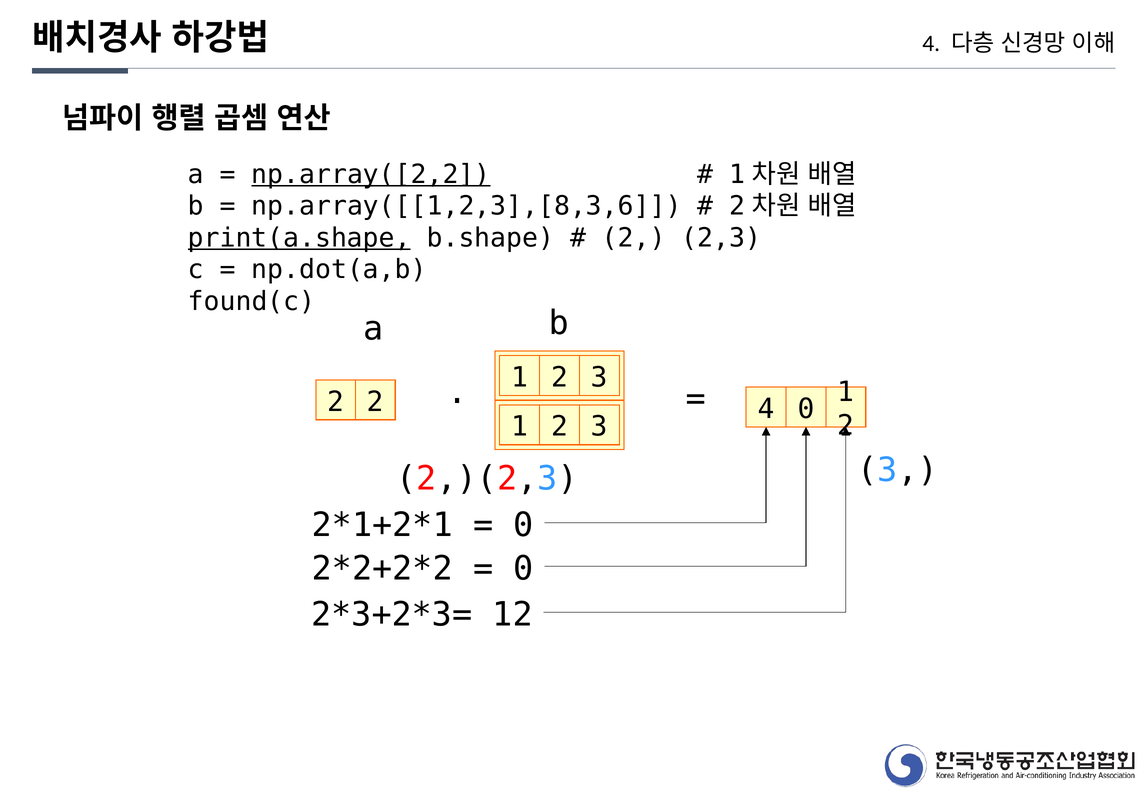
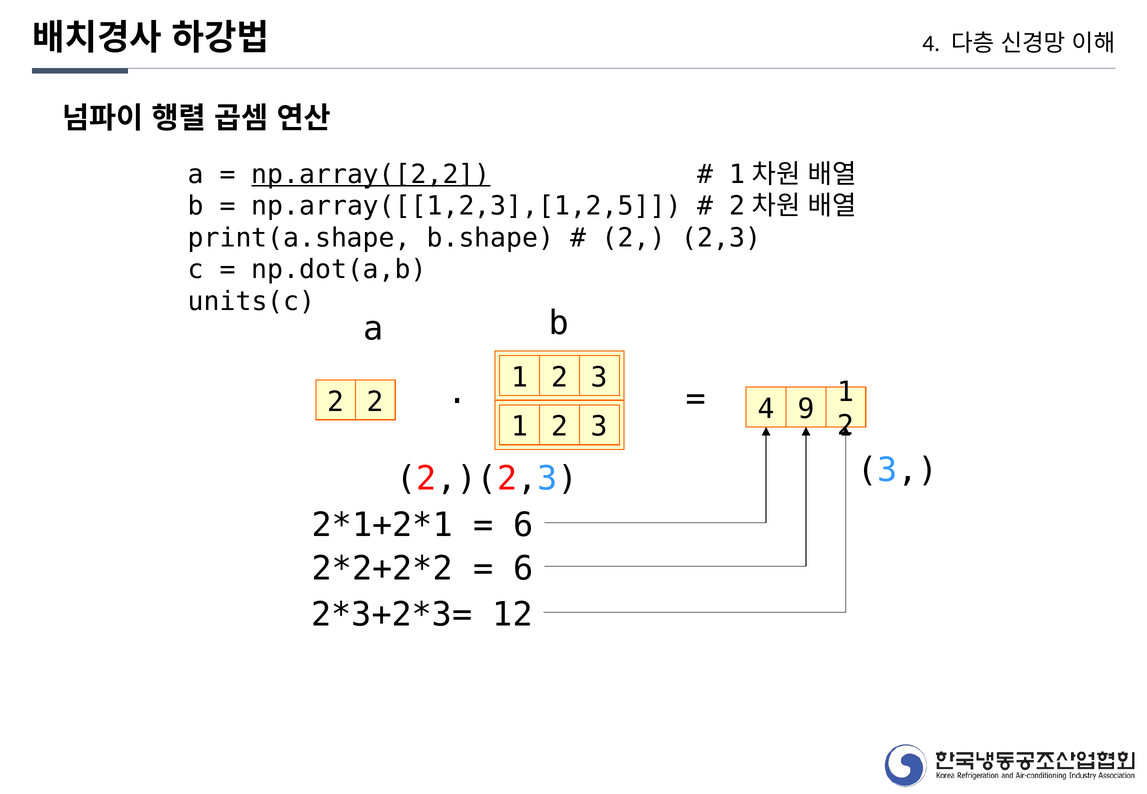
np.array([[1,2,3],[8,3,6: np.array([[1,2,3],[8,3,6 -> np.array([[1,2,3],[1,2,5
print(a.shape underline: present -> none
found(c: found(c -> units(c
4 0: 0 -> 9
0 at (523, 525): 0 -> 6
0 at (523, 569): 0 -> 6
